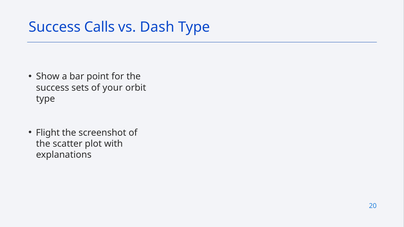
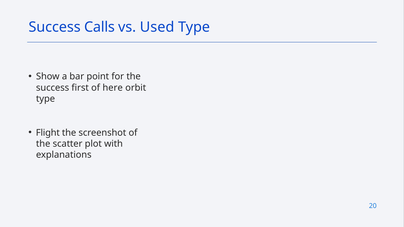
Dash: Dash -> Used
sets: sets -> first
your: your -> here
